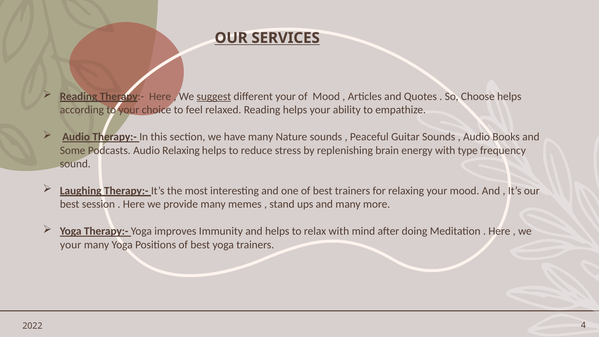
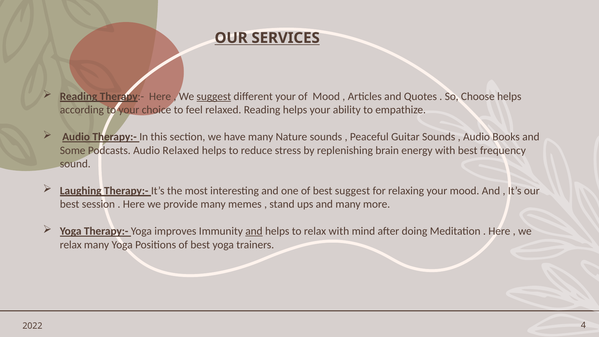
Audio Relaxing: Relaxing -> Relaxed
with type: type -> best
best trainers: trainers -> suggest
and at (254, 231) underline: none -> present
your at (71, 245): your -> relax
